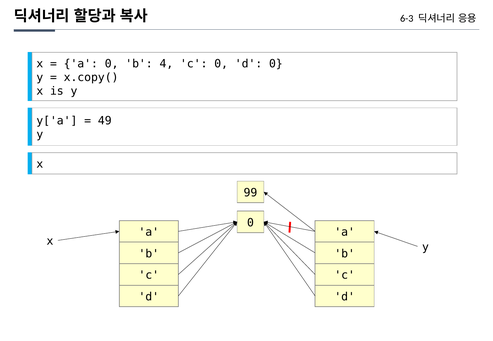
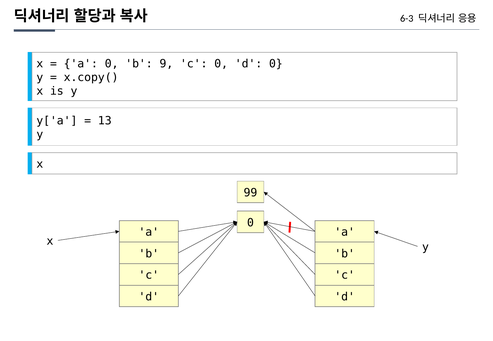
4: 4 -> 9
49: 49 -> 13
